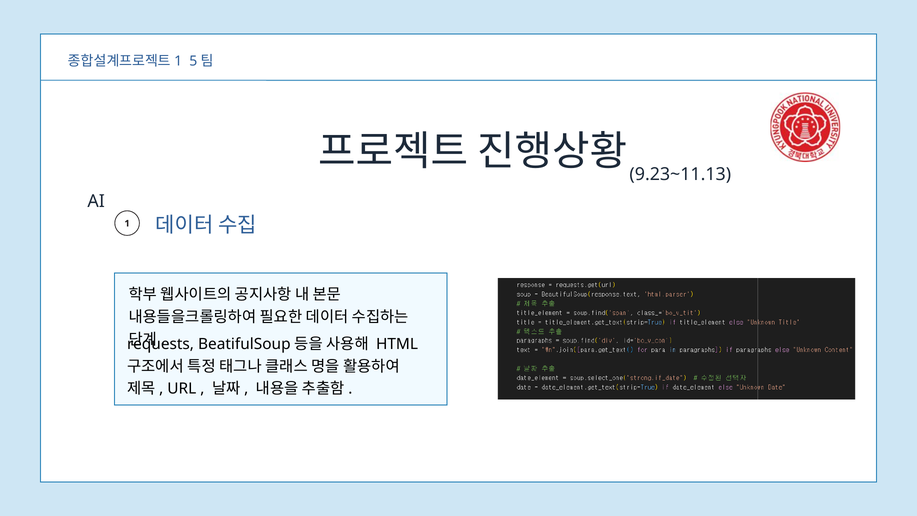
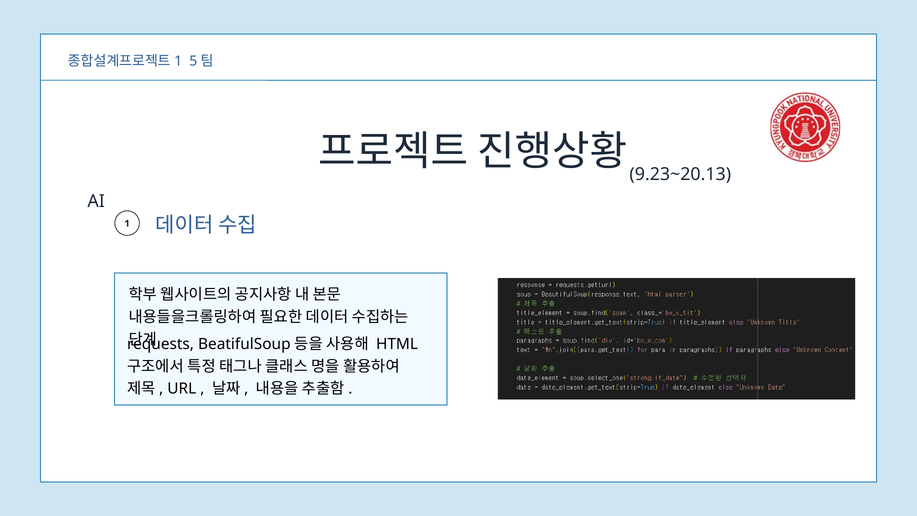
9.23~11.13: 9.23~11.13 -> 9.23~20.13
